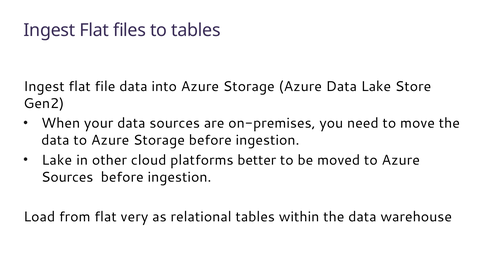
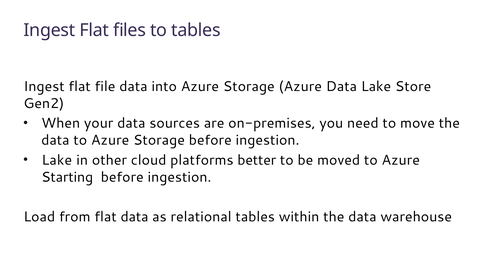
Sources at (67, 177): Sources -> Starting
flat very: very -> data
